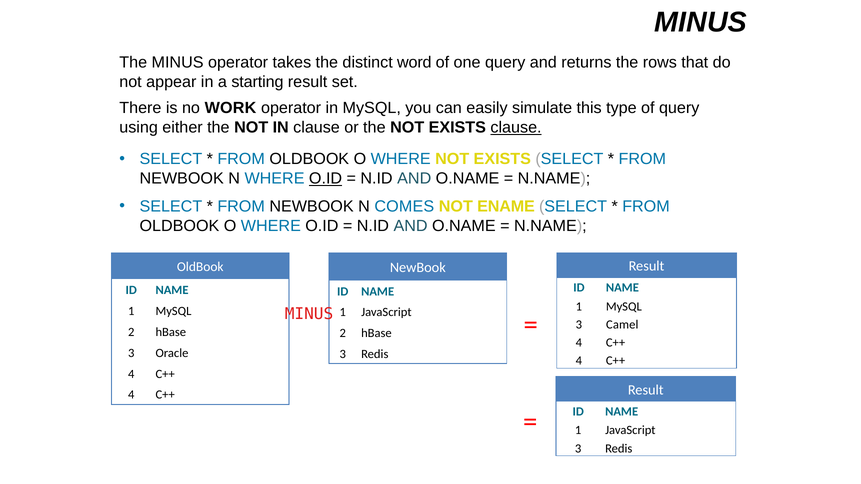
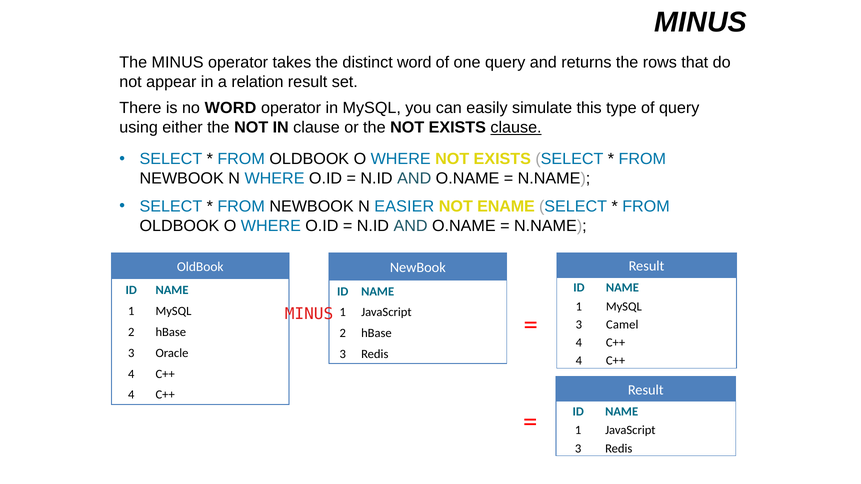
starting: starting -> relation
no WORK: WORK -> WORD
O.ID at (326, 179) underline: present -> none
COMES: COMES -> EASIER
